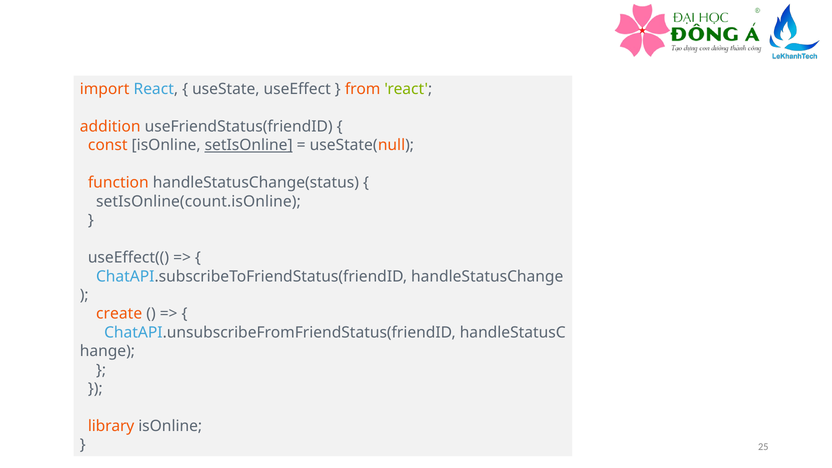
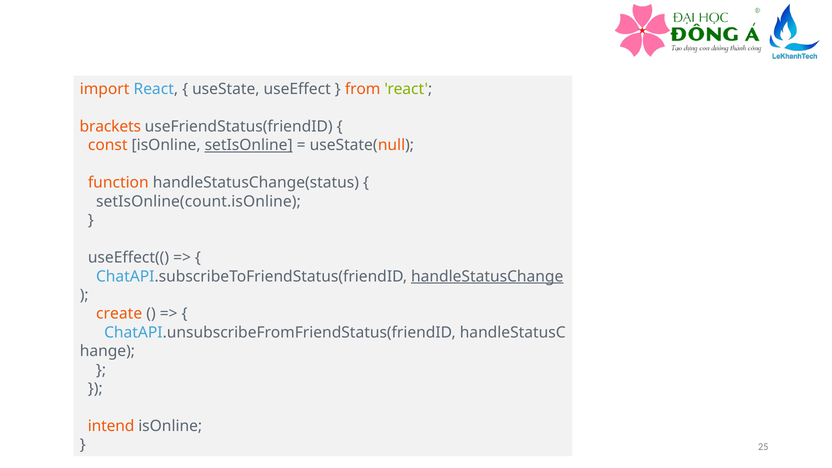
addition: addition -> brackets
handleStatusChange underline: none -> present
library: library -> intend
